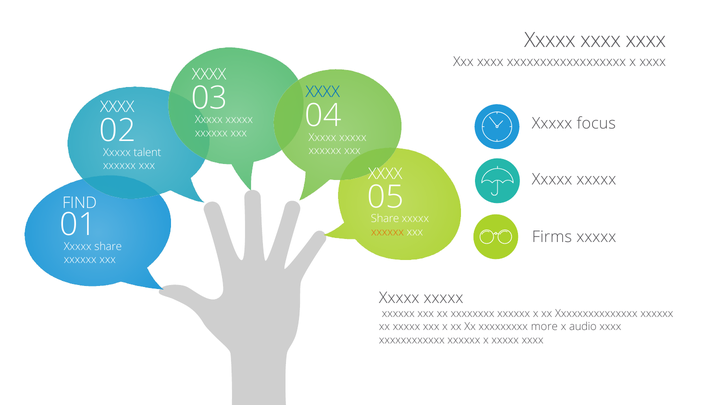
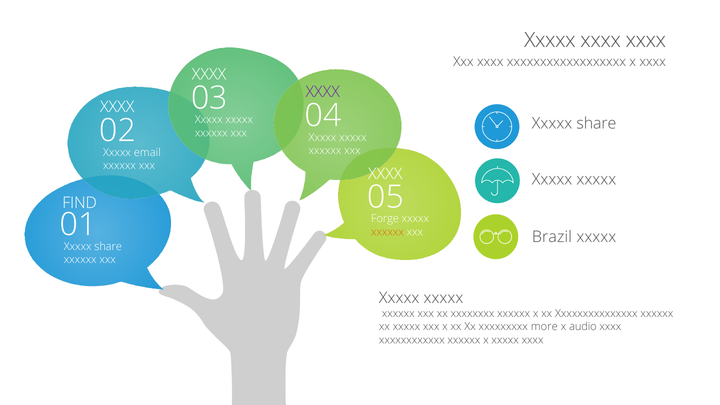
XXXX at (323, 92) colour: blue -> purple
focus at (596, 123): focus -> share
talent: talent -> email
Share at (385, 219): Share -> Forge
Firms: Firms -> Brazil
